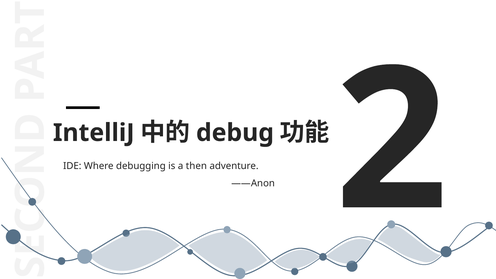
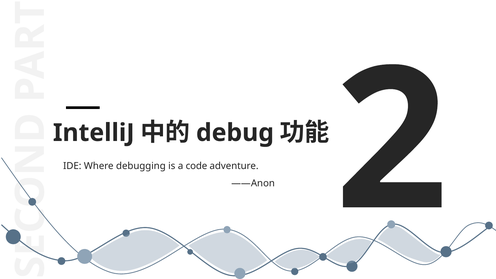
then: then -> code
